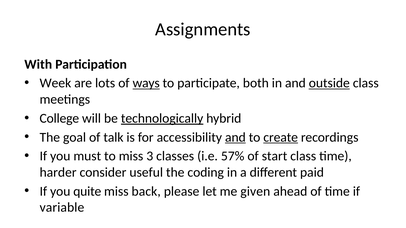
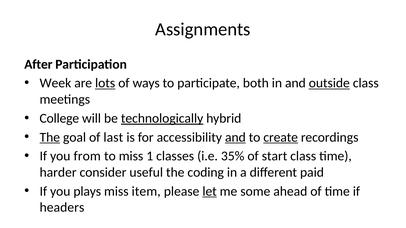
With: With -> After
lots underline: none -> present
ways underline: present -> none
The at (50, 137) underline: none -> present
talk: talk -> last
must: must -> from
3: 3 -> 1
57%: 57% -> 35%
quite: quite -> plays
back: back -> item
let underline: none -> present
given: given -> some
variable: variable -> headers
